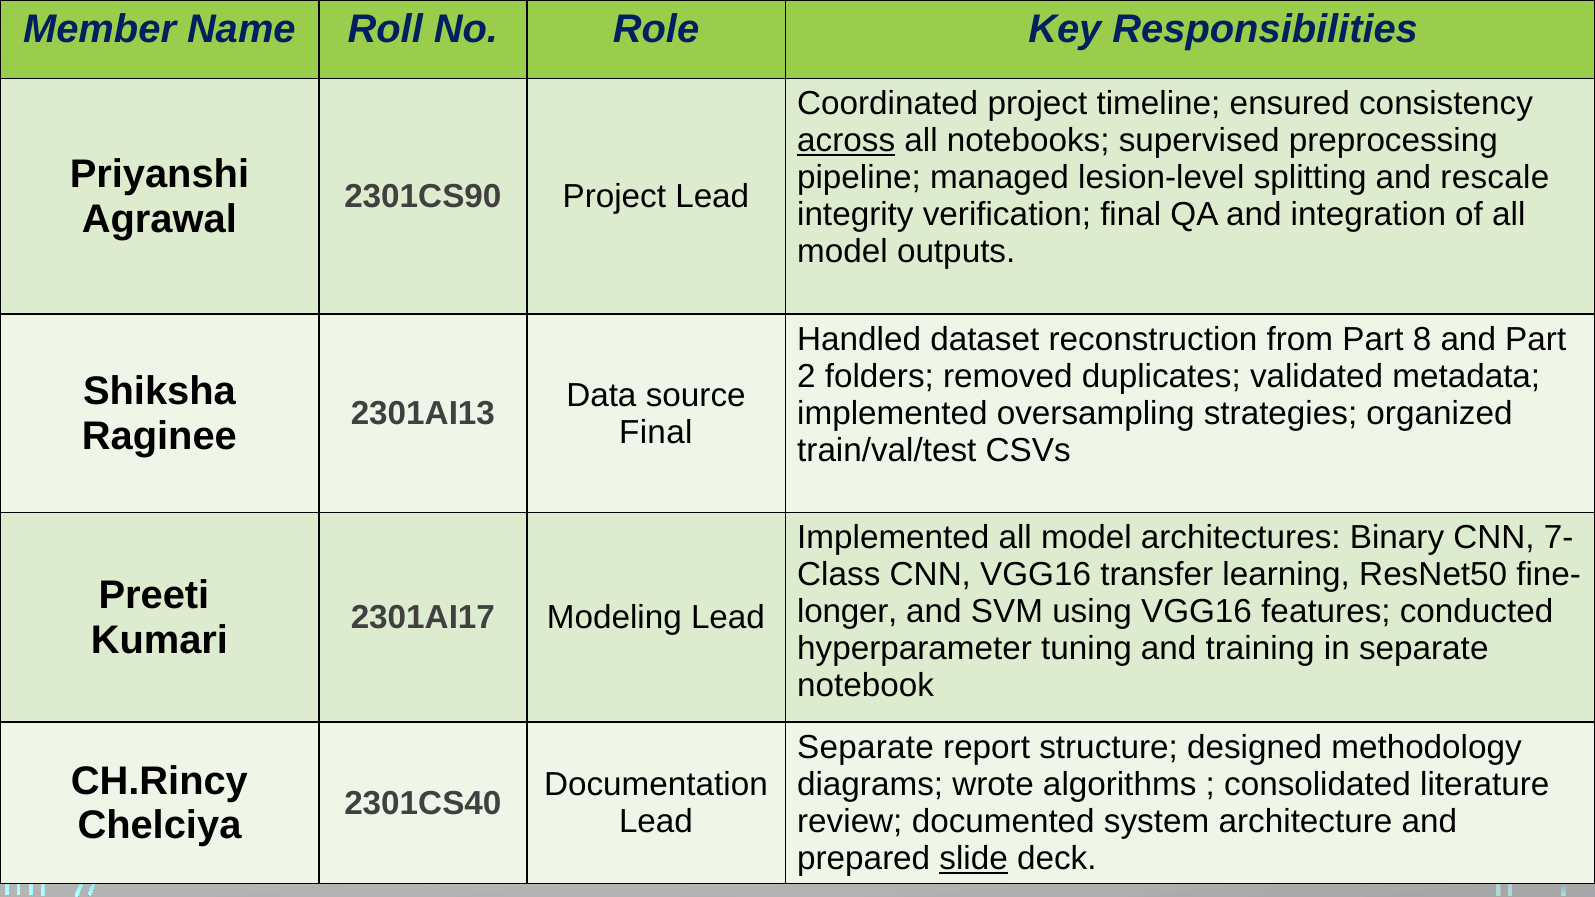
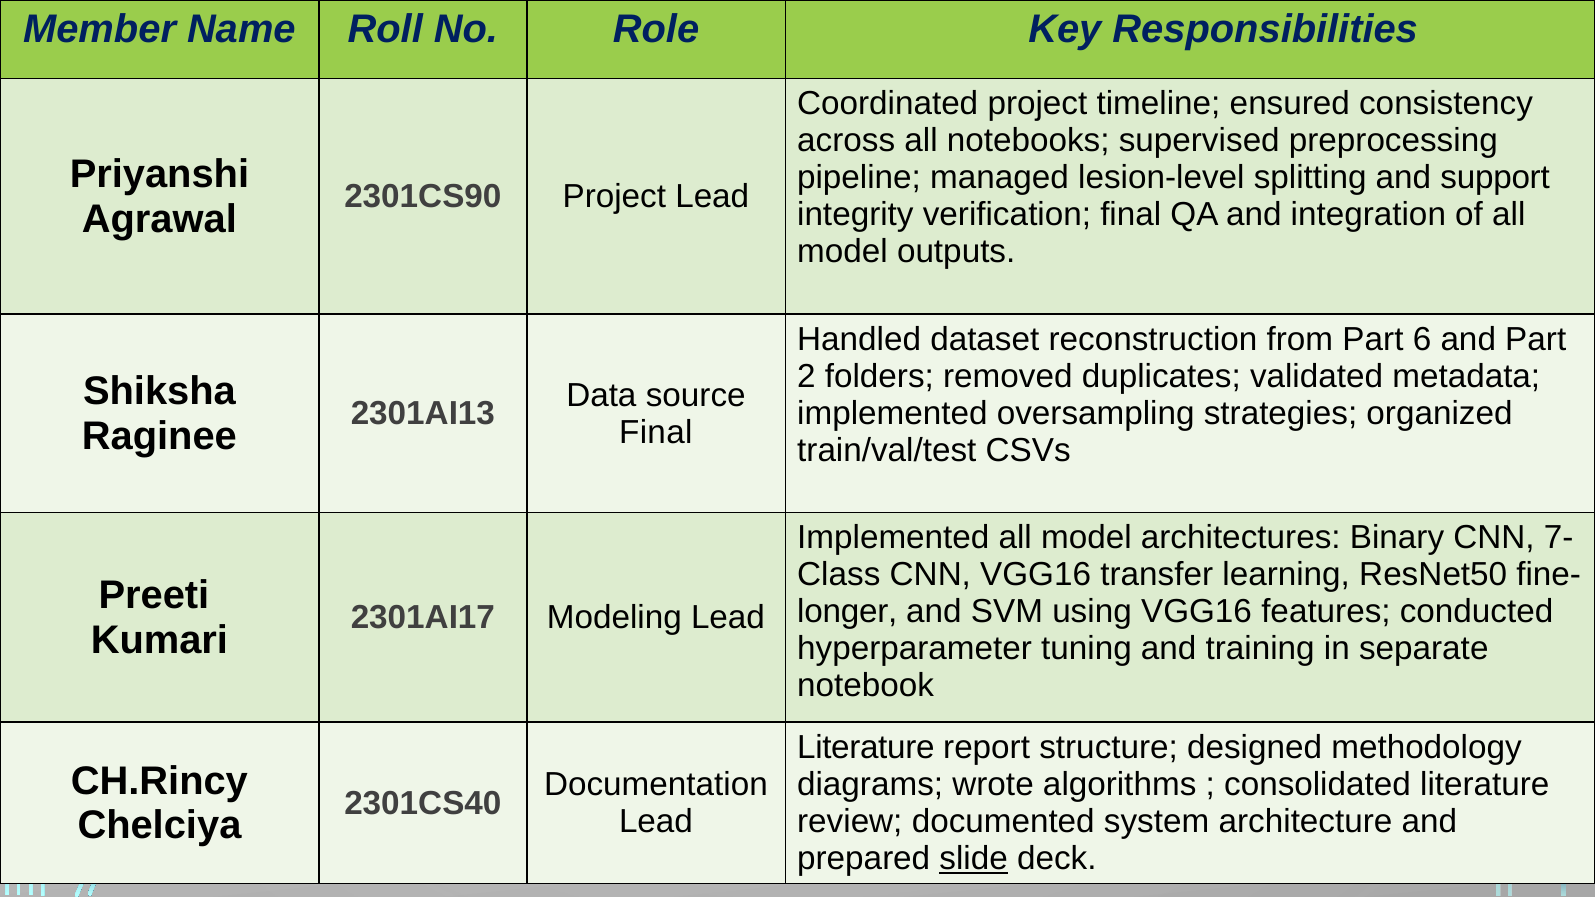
across underline: present -> none
rescale: rescale -> support
8: 8 -> 6
Separate at (866, 747): Separate -> Literature
